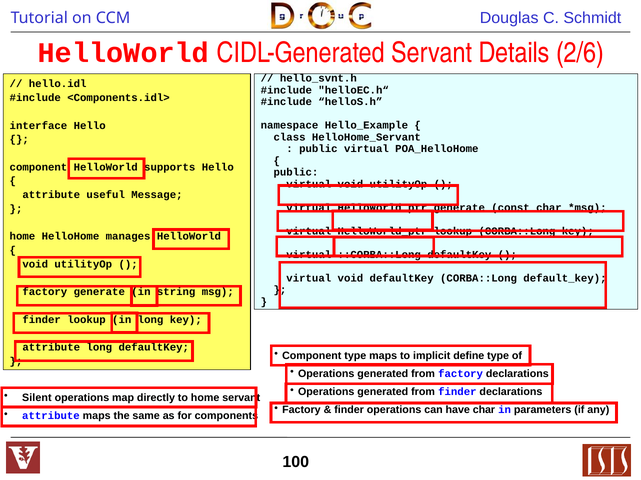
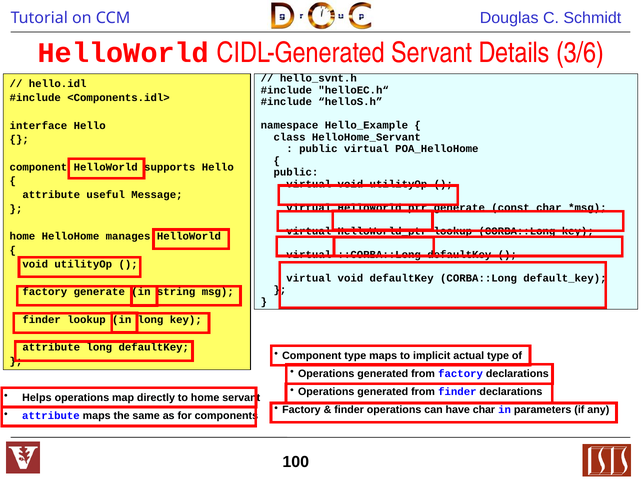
2/6: 2/6 -> 3/6
define: define -> actual
Silent: Silent -> Helps
